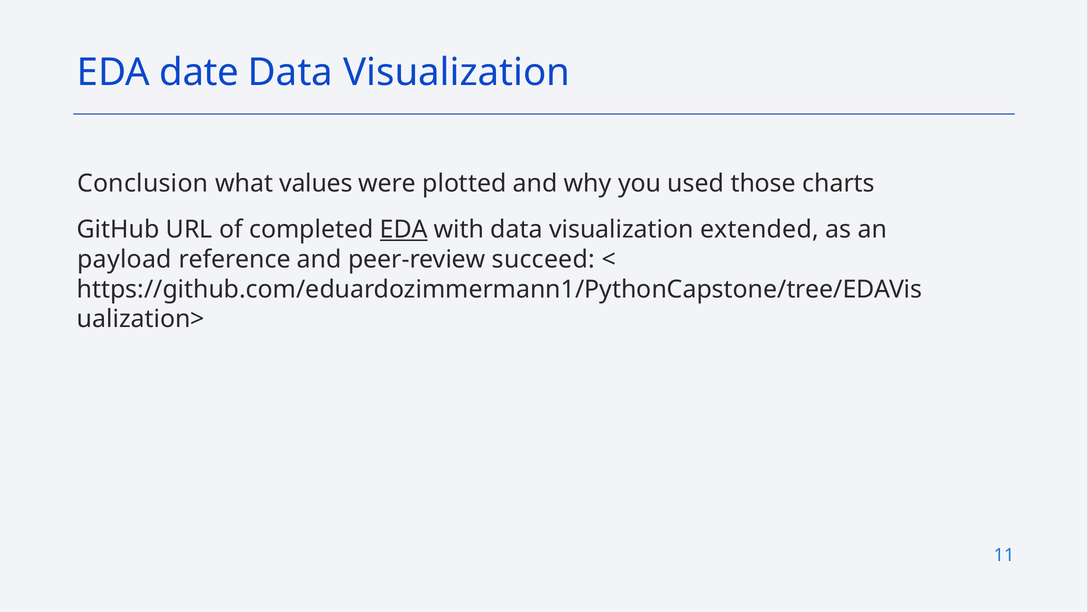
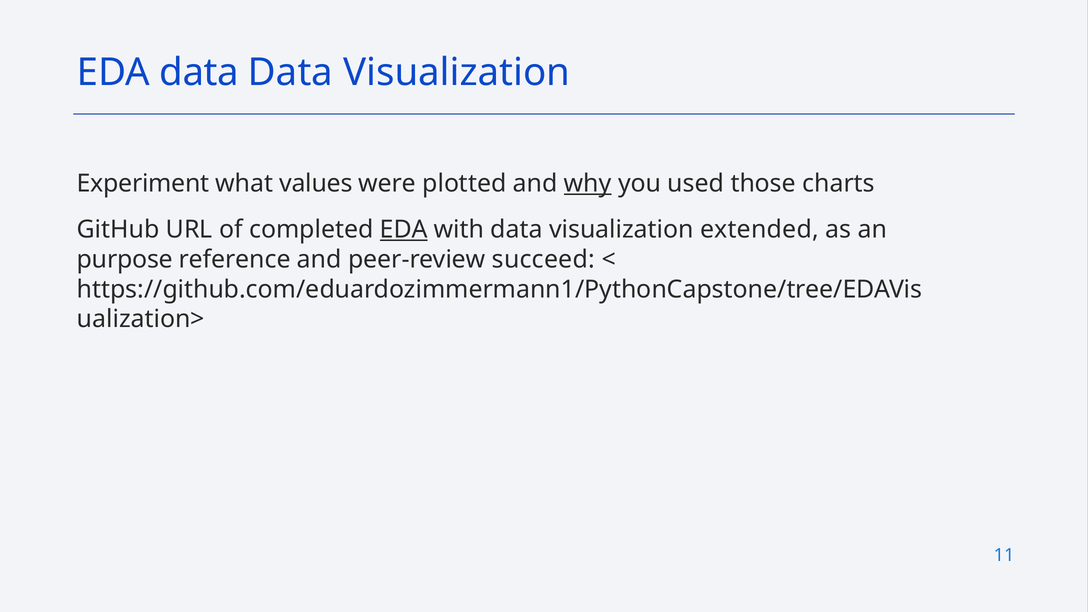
EDA date: date -> data
Conclusion: Conclusion -> Experiment
why underline: none -> present
payload: payload -> purpose
